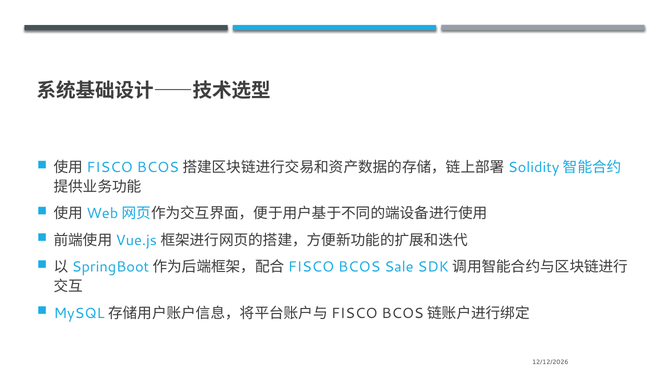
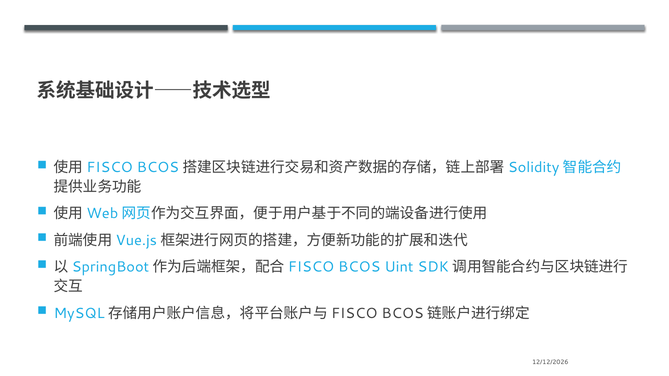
Sale: Sale -> Uint
